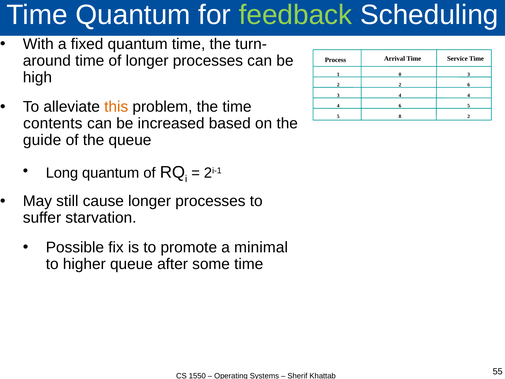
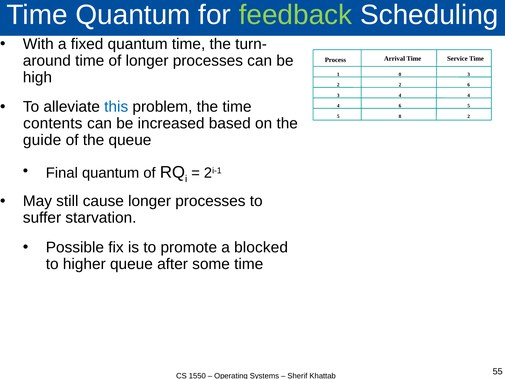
this colour: orange -> blue
Long: Long -> Final
minimal: minimal -> blocked
